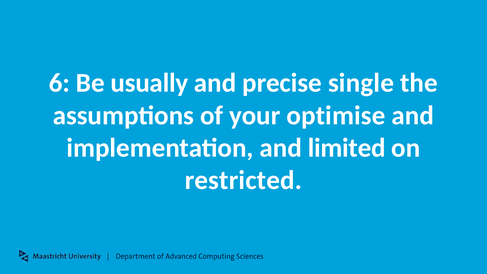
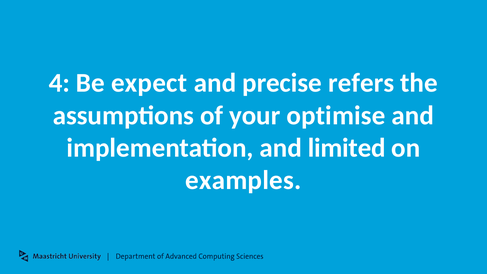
6: 6 -> 4
usually: usually -> expect
single: single -> refers
restricted: restricted -> examples
